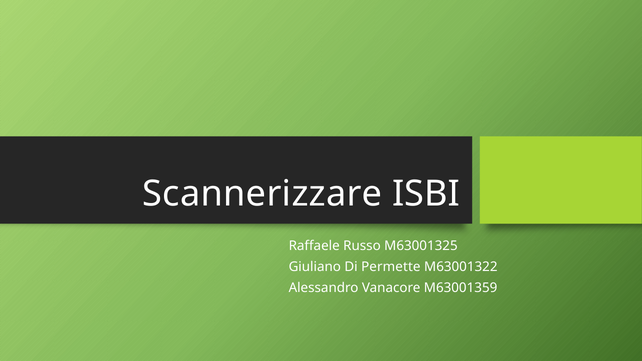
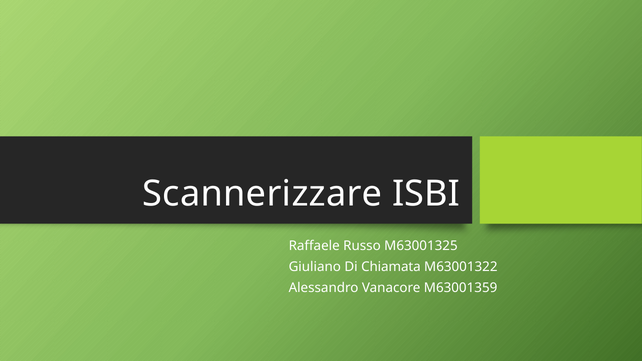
Permette: Permette -> Chiamata
